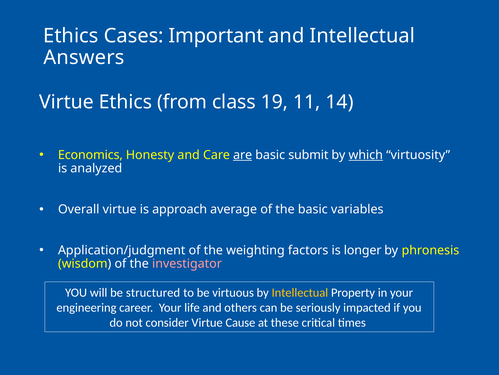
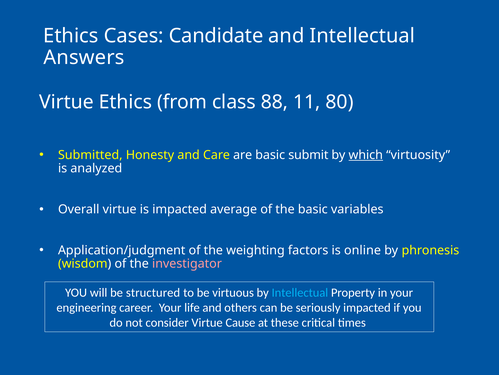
Important: Important -> Candidate
19: 19 -> 88
14: 14 -> 80
Economics: Economics -> Submitted
are underline: present -> none
is approach: approach -> impacted
longer: longer -> online
Intellectual at (300, 292) colour: yellow -> light blue
